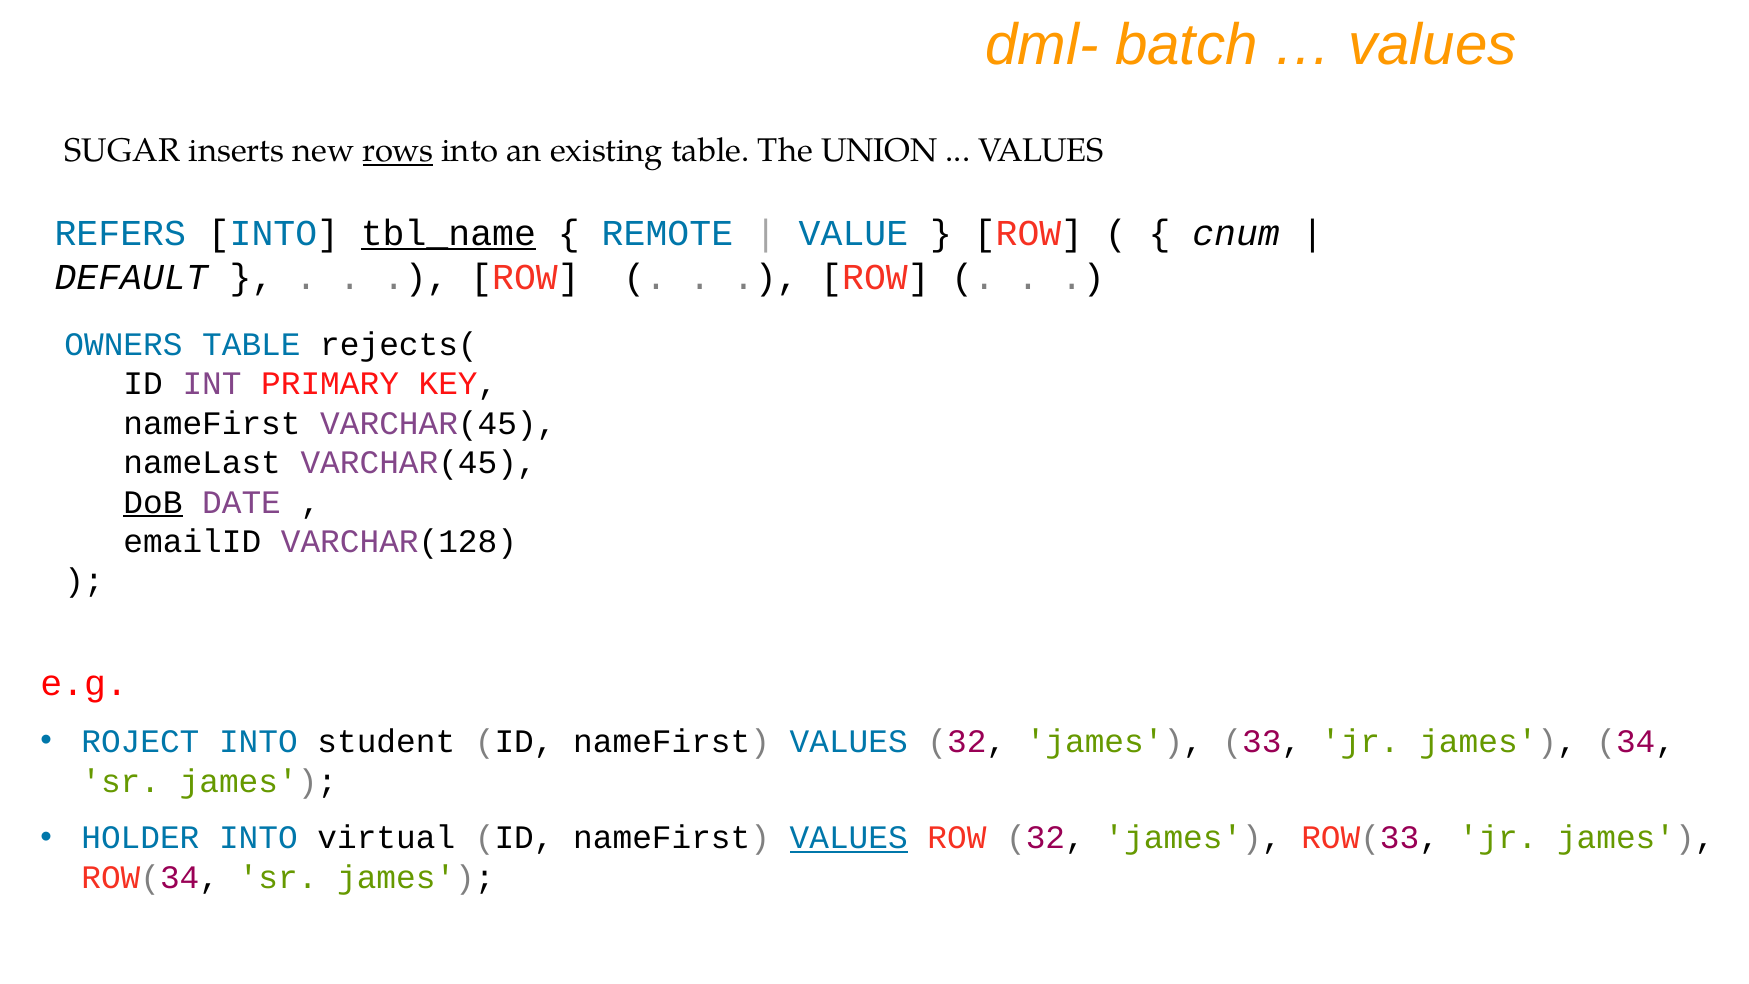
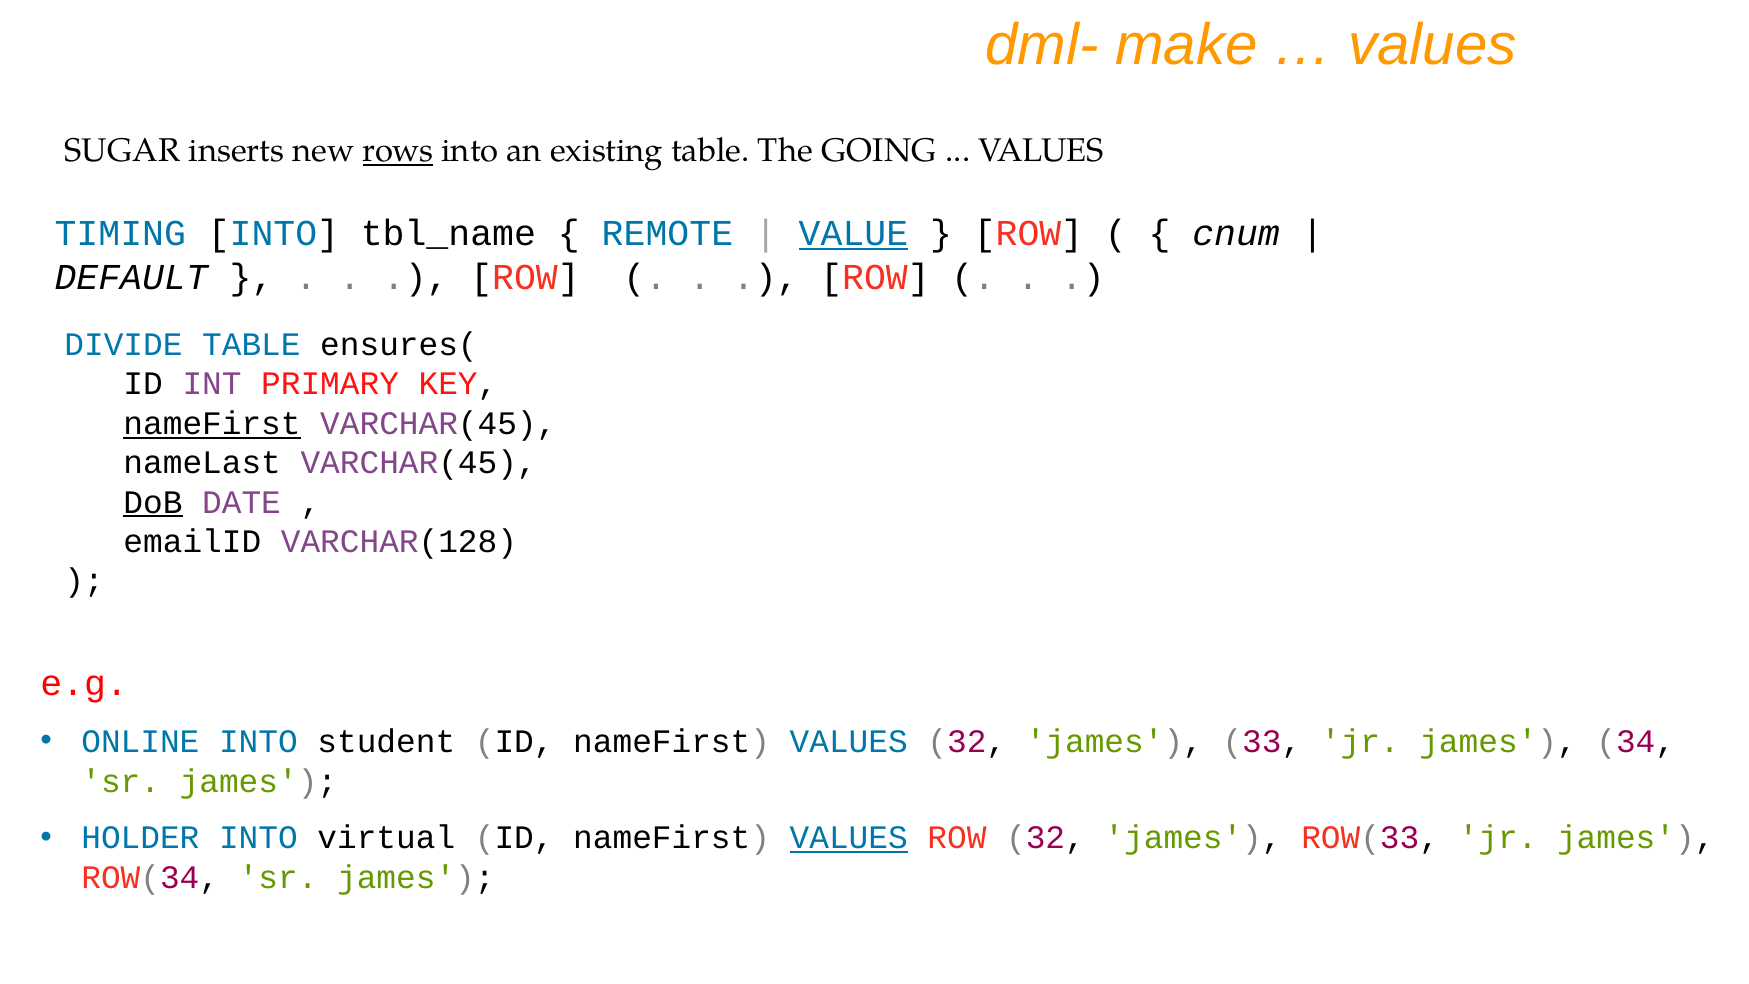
batch: batch -> make
UNION: UNION -> GOING
REFERS: REFERS -> TIMING
tbl_name underline: present -> none
VALUE underline: none -> present
OWNERS: OWNERS -> DIVIDE
rejects(: rejects( -> ensures(
nameFirst at (212, 423) underline: none -> present
ROJECT: ROJECT -> ONLINE
